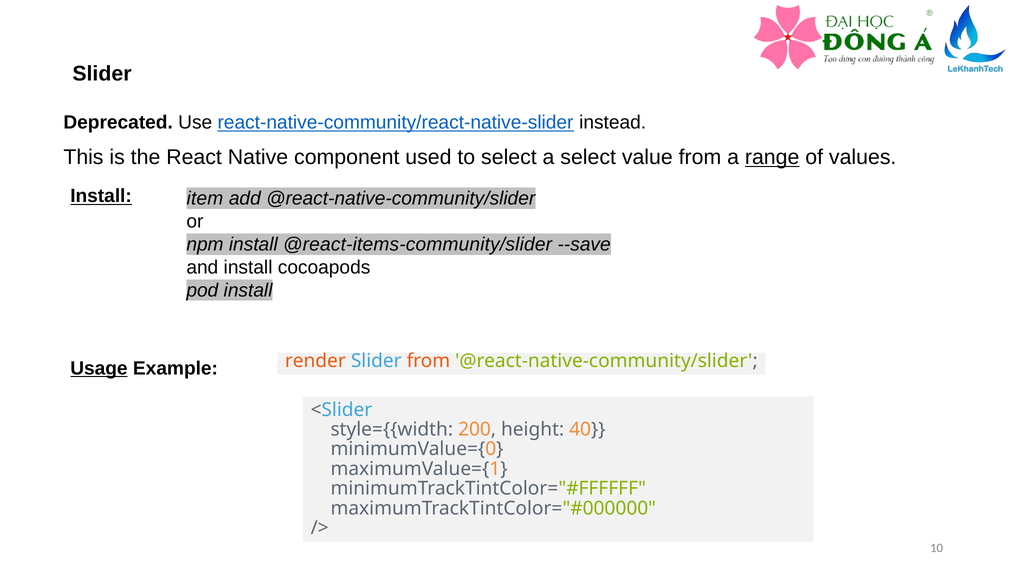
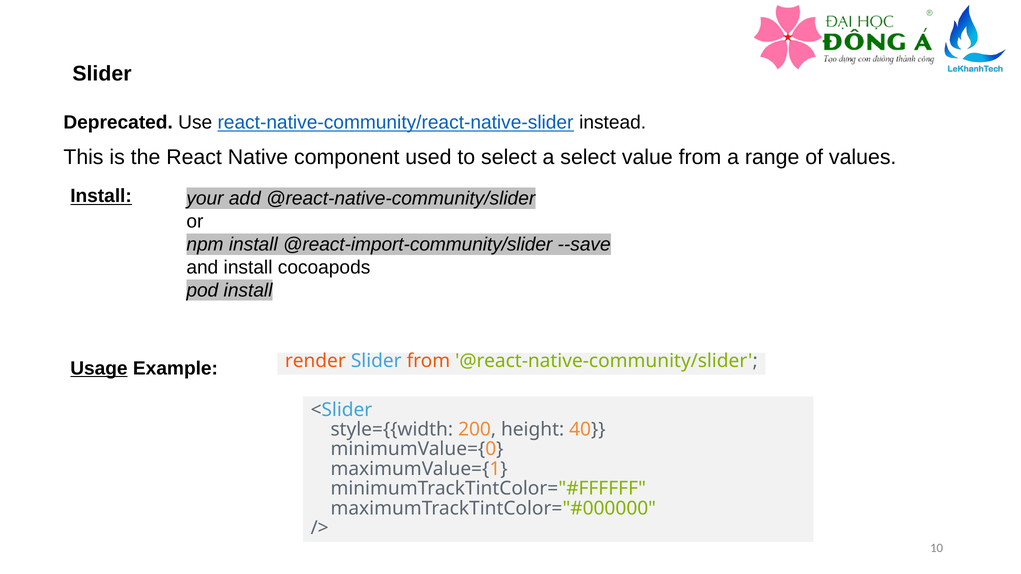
range underline: present -> none
item: item -> your
@react-items-community/slider: @react-items-community/slider -> @react-import-community/slider
